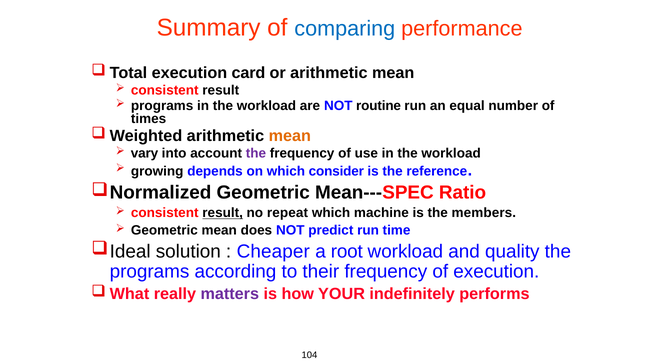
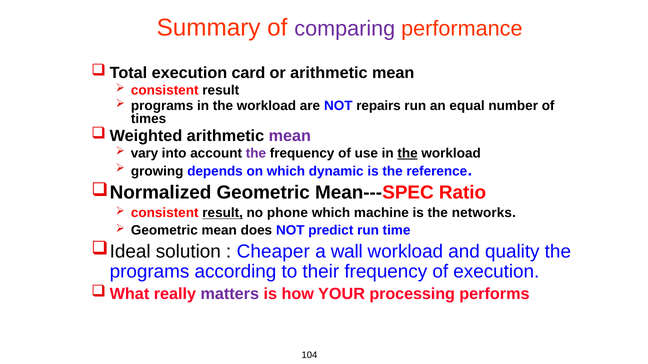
comparing colour: blue -> purple
routine: routine -> repairs
mean at (290, 136) colour: orange -> purple
the at (408, 153) underline: none -> present
consider: consider -> dynamic
repeat: repeat -> phone
members: members -> networks
root: root -> wall
indefinitely: indefinitely -> processing
